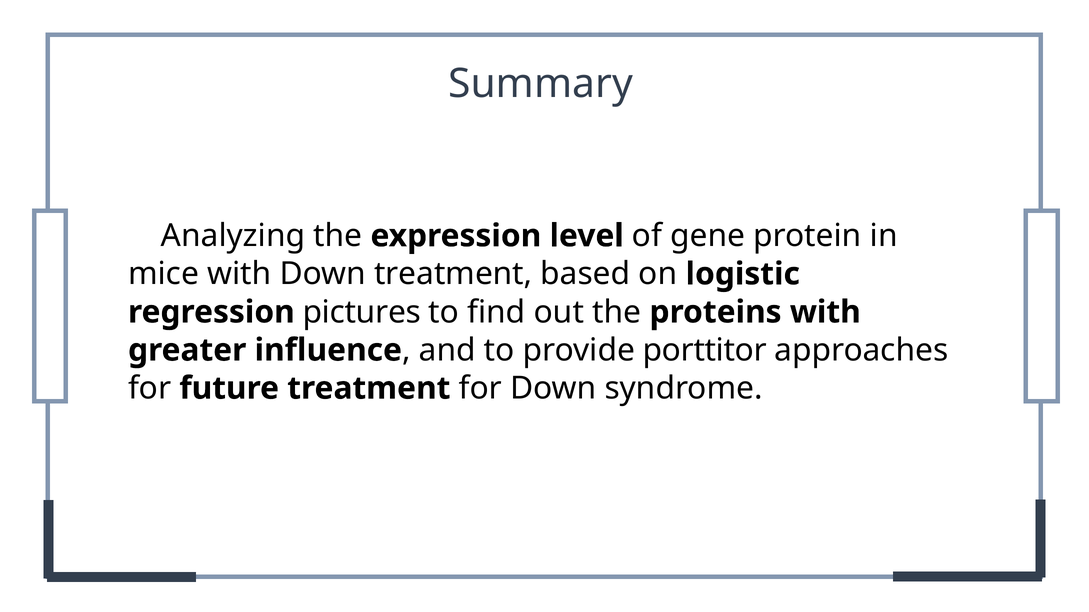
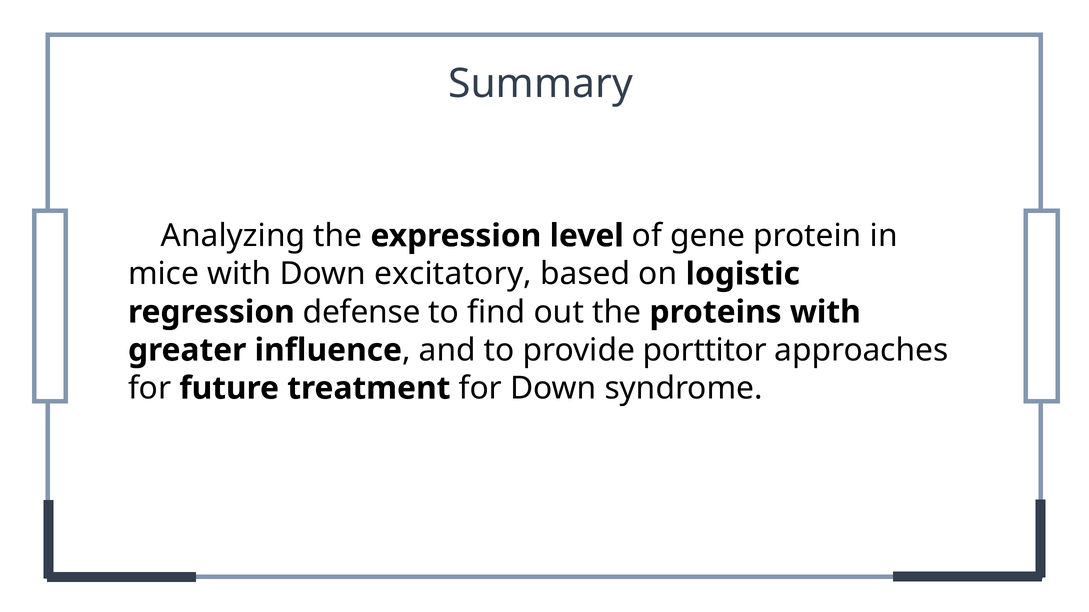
Down treatment: treatment -> excitatory
pictures: pictures -> defense
